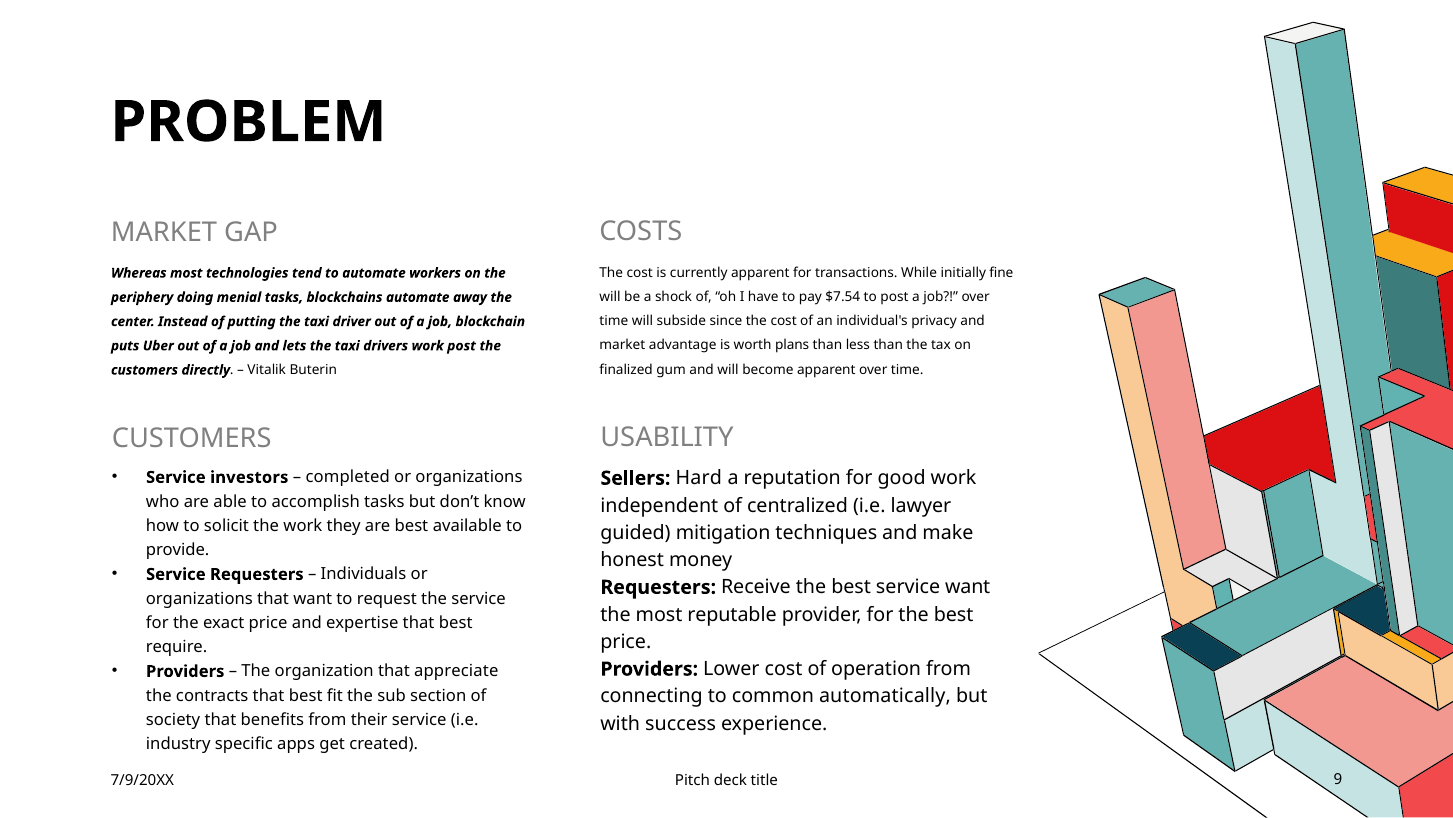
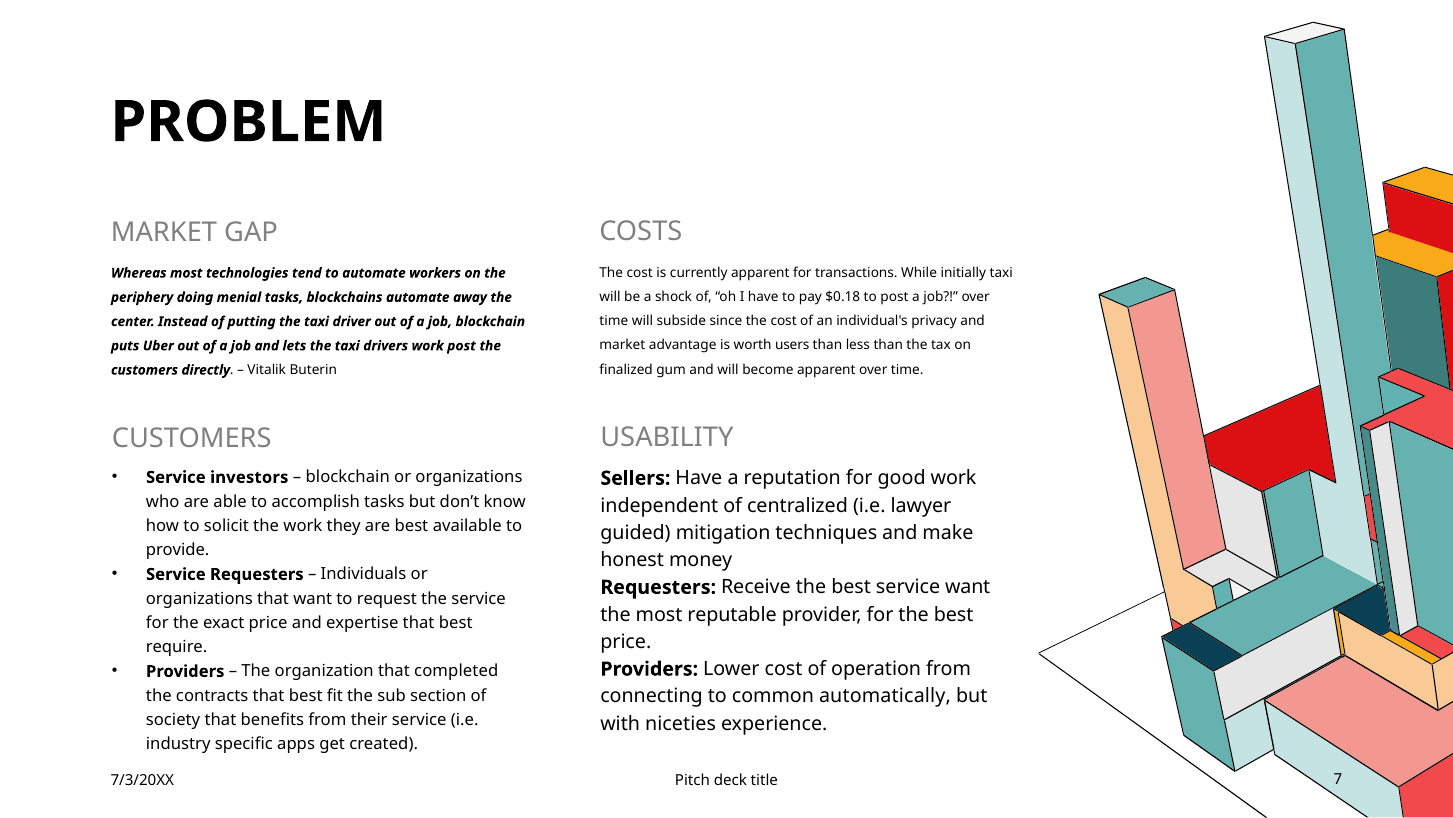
initially fine: fine -> taxi
$7.54: $7.54 -> $0.18
plans: plans -> users
completed at (348, 477): completed -> blockchain
Sellers Hard: Hard -> Have
appreciate: appreciate -> completed
success: success -> niceties
7/9/20XX: 7/9/20XX -> 7/3/20XX
9: 9 -> 7
